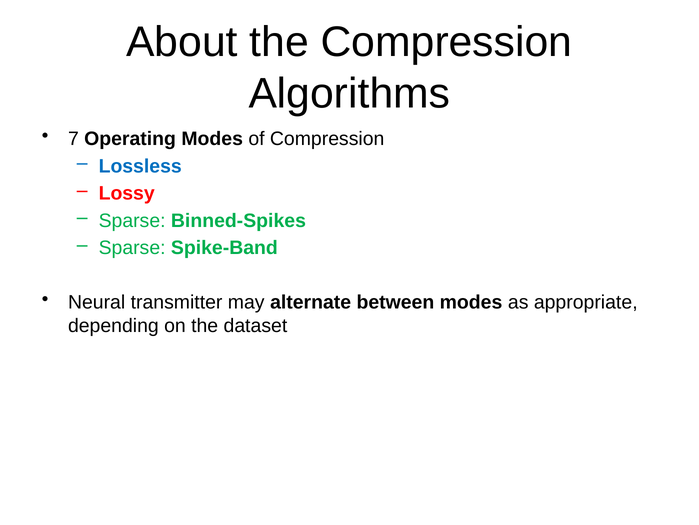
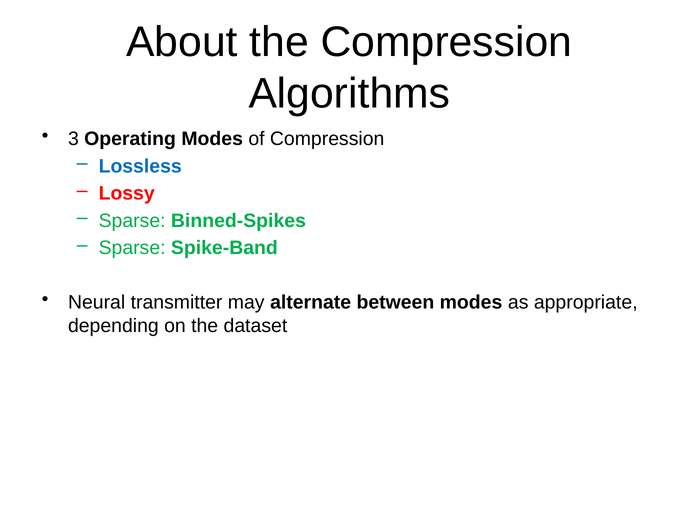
7: 7 -> 3
